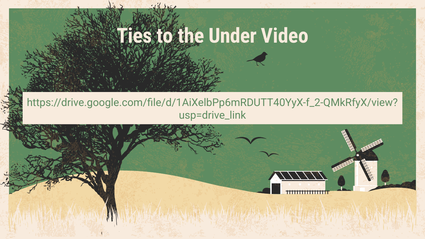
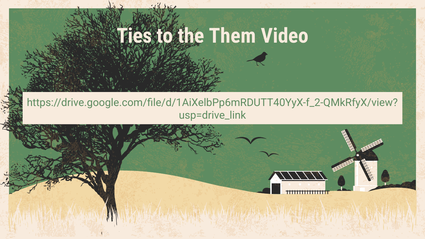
Under: Under -> Them
